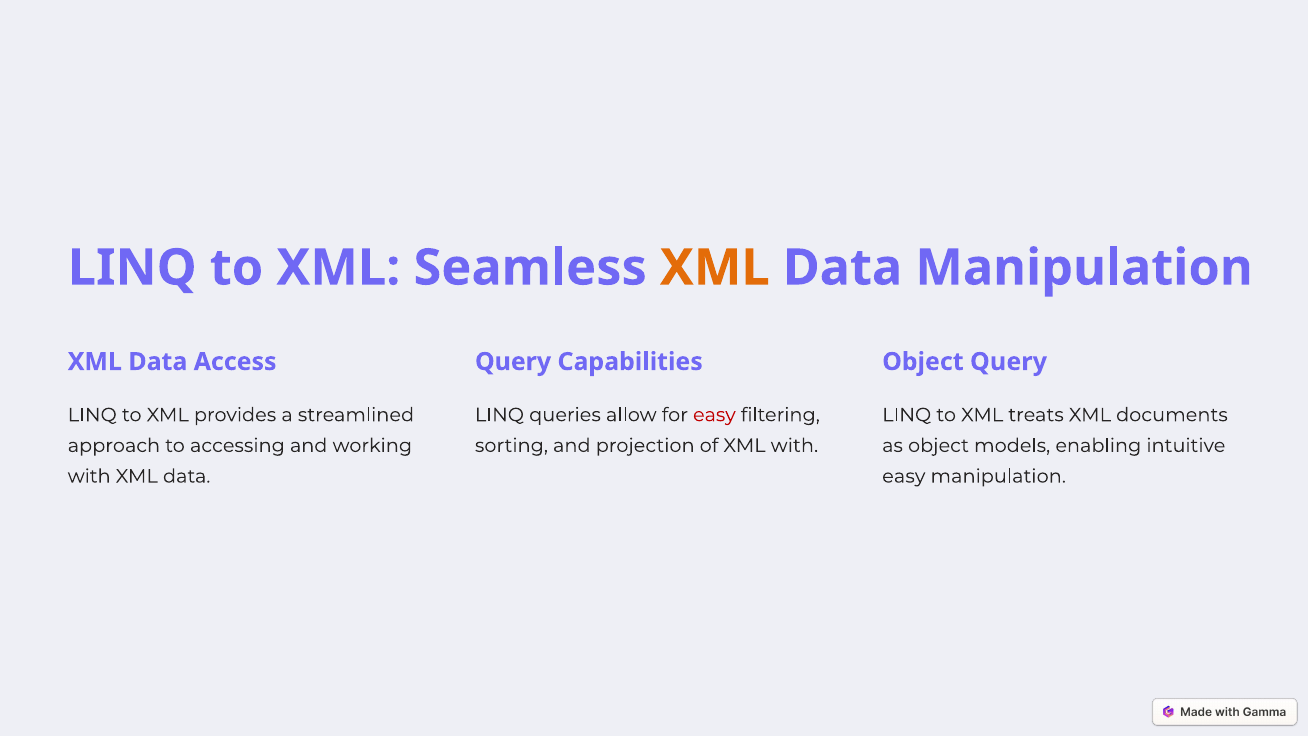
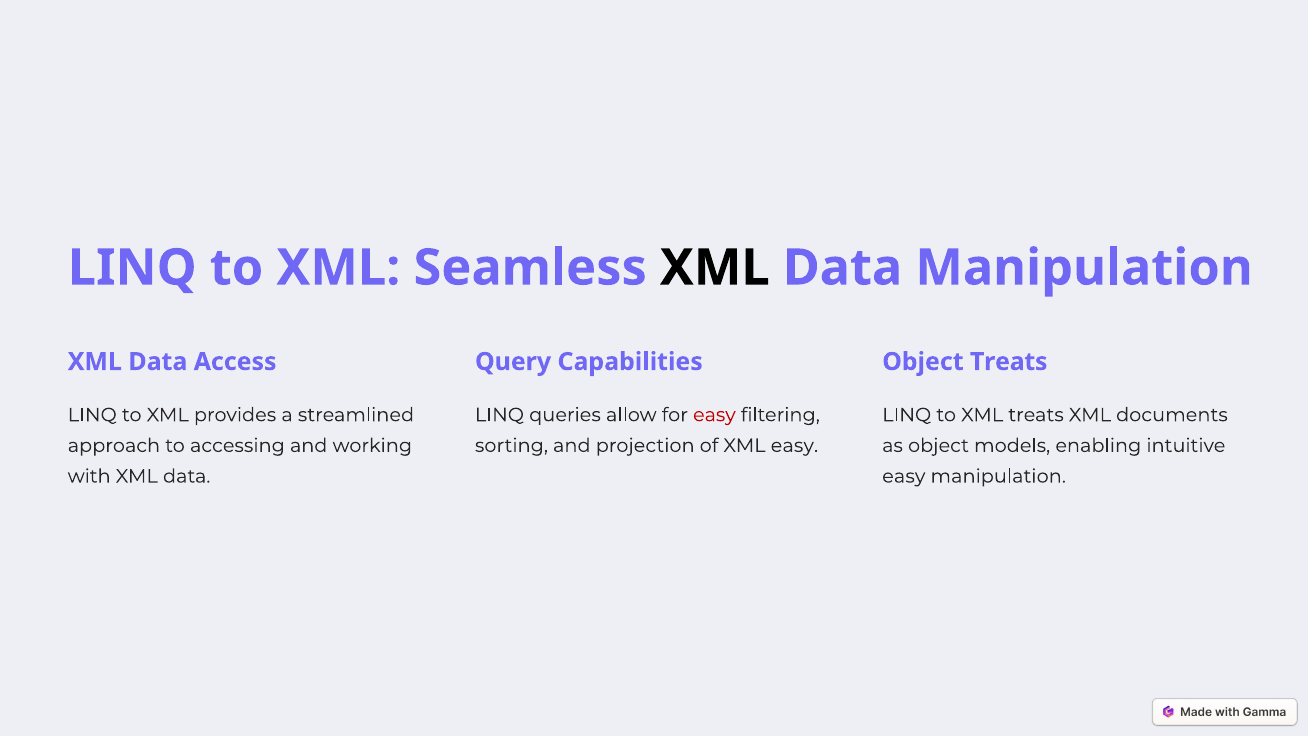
XML at (715, 268) colour: orange -> black
Object Query: Query -> Treats
XML with: with -> easy
